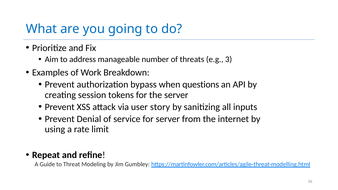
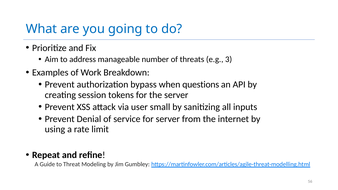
story: story -> small
